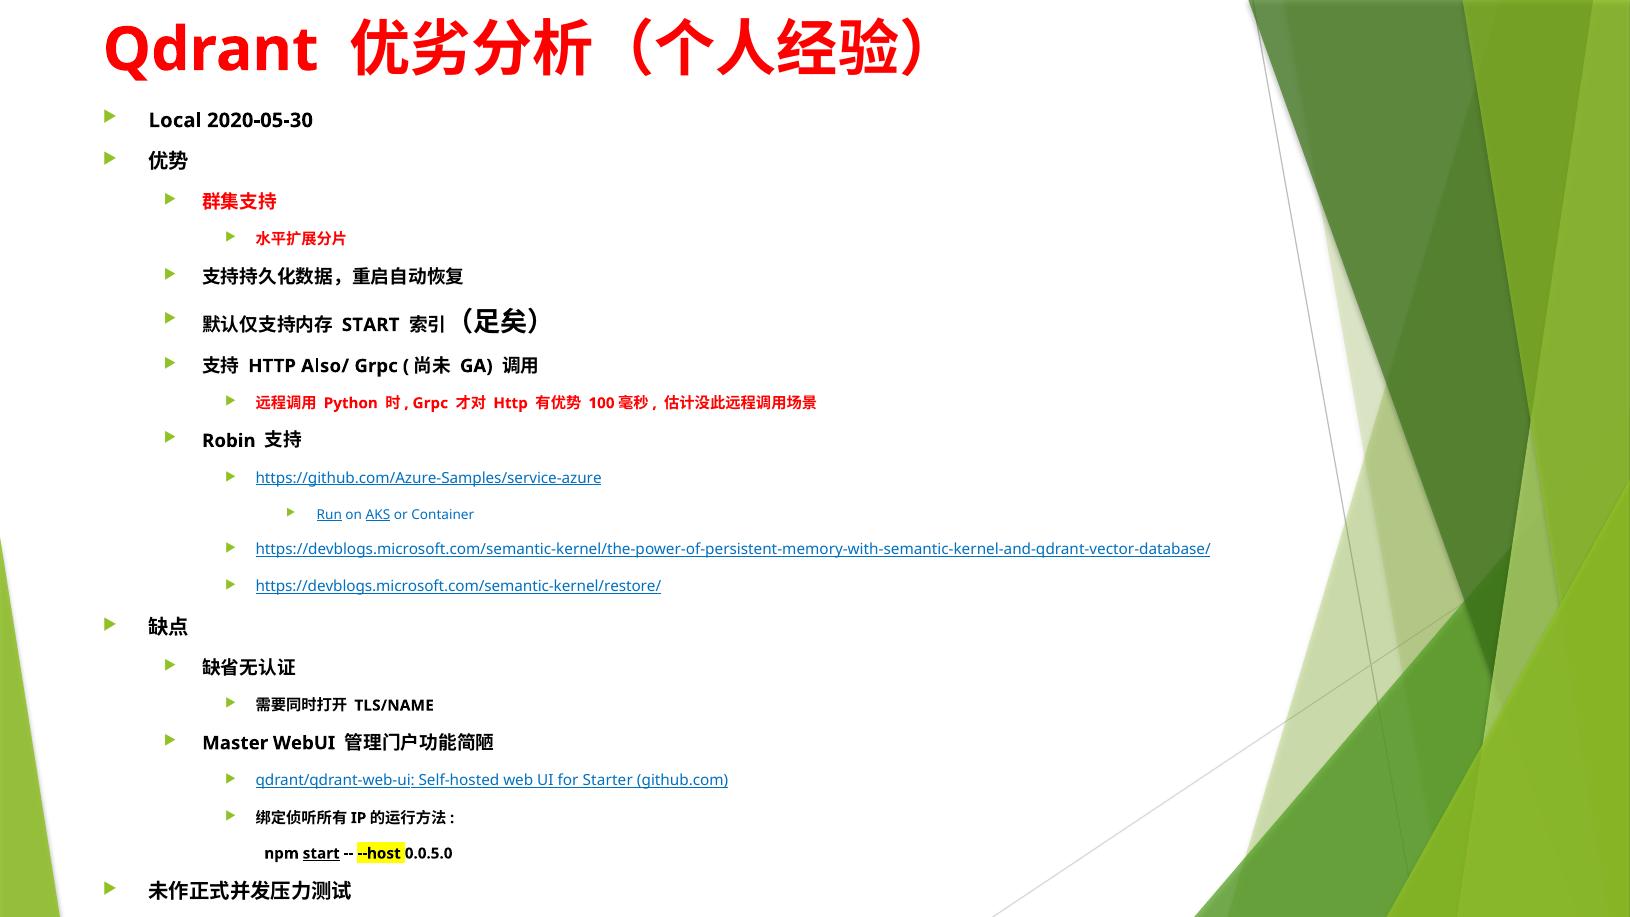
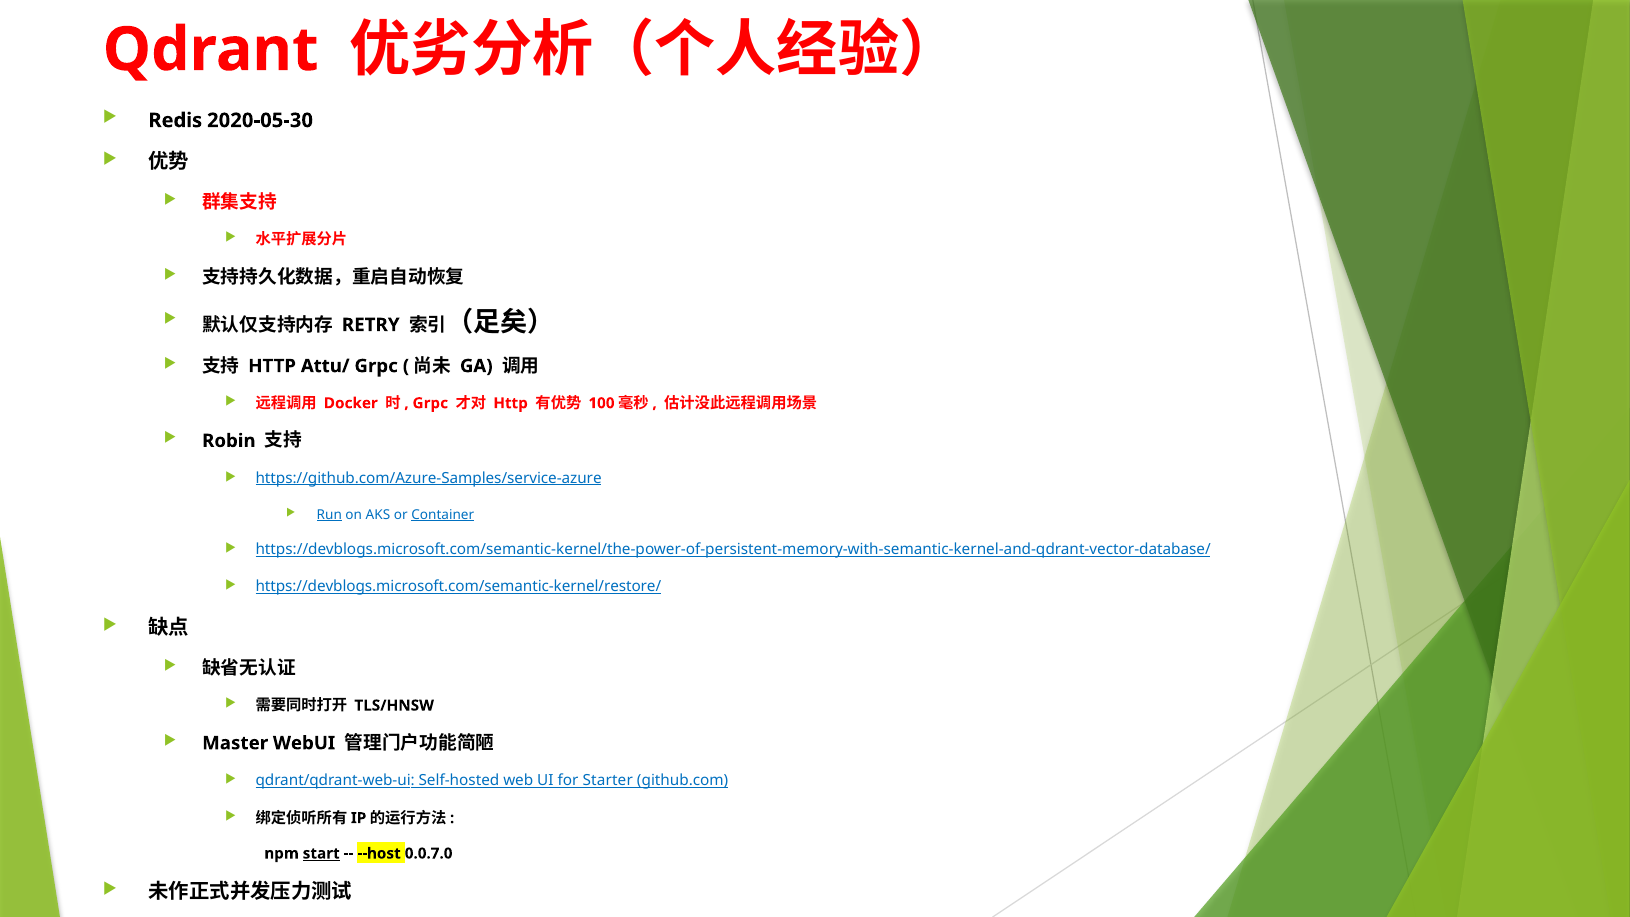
Local: Local -> Redis
START at (371, 325): START -> RETRY
Also/: Also/ -> Attu/
Python: Python -> Docker
AKS underline: present -> none
Container underline: none -> present
TLS/NAME: TLS/NAME -> TLS/HNSW
0.0.5.0: 0.0.5.0 -> 0.0.7.0
